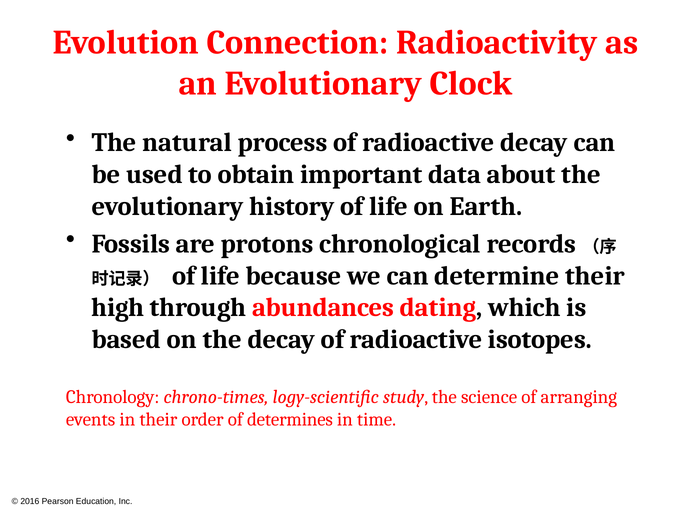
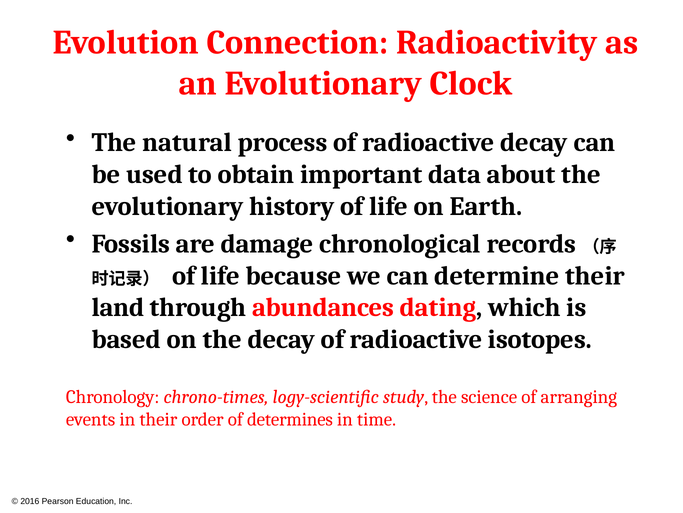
protons: protons -> damage
high: high -> land
